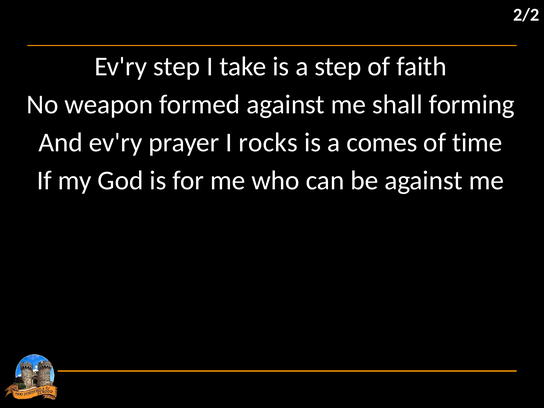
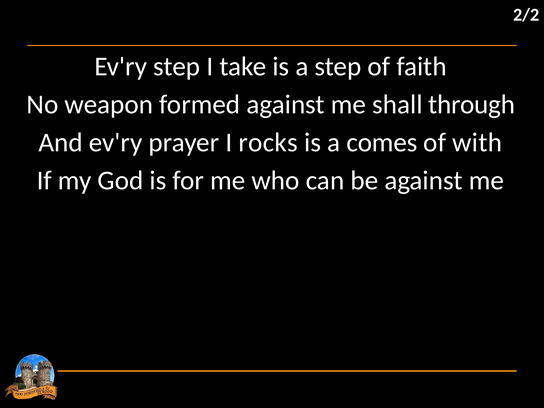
forming: forming -> through
time: time -> with
